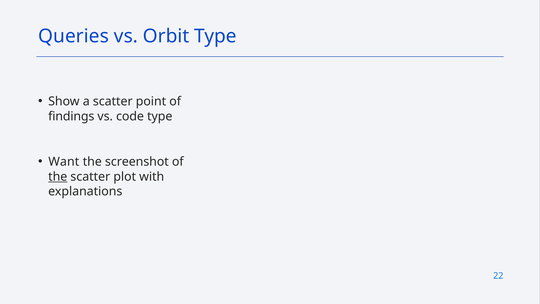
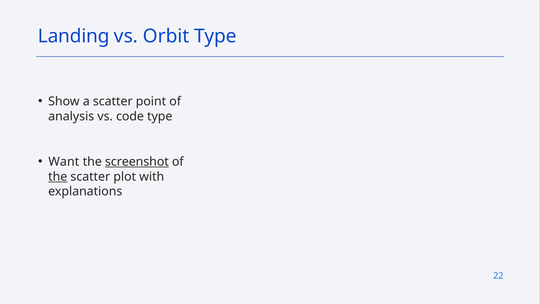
Queries: Queries -> Landing
findings: findings -> analysis
screenshot underline: none -> present
